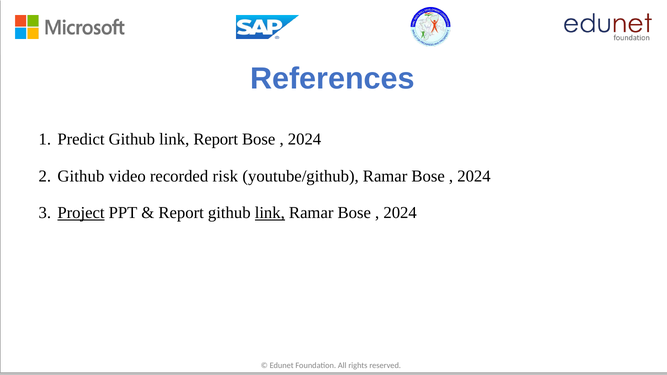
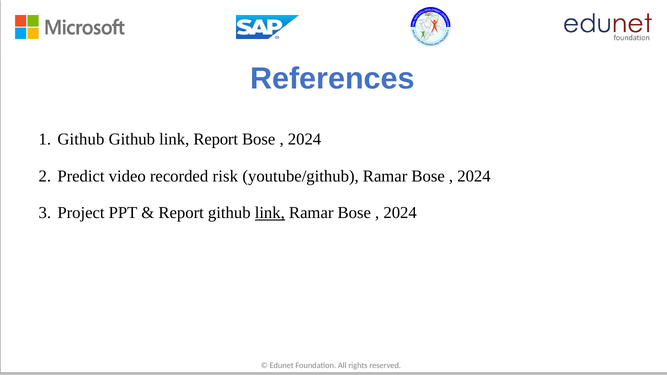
Predict at (81, 139): Predict -> Github
Github at (81, 176): Github -> Predict
Project underline: present -> none
